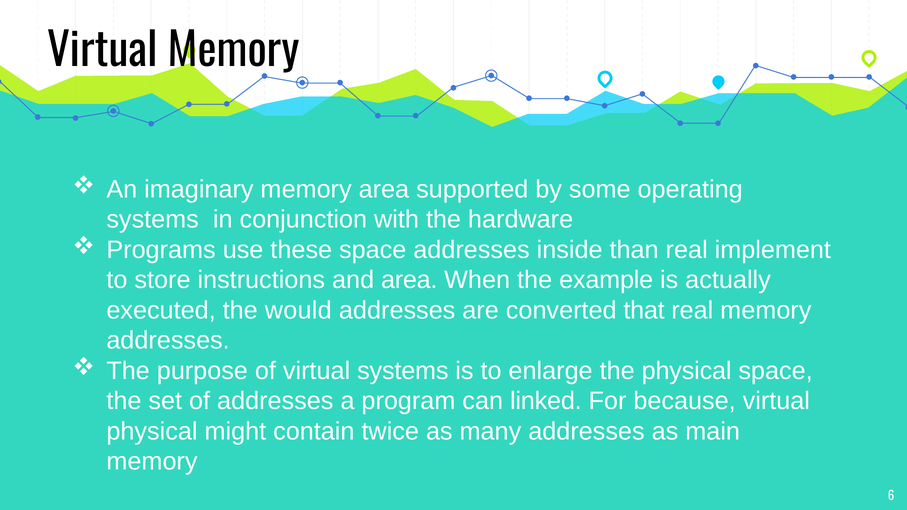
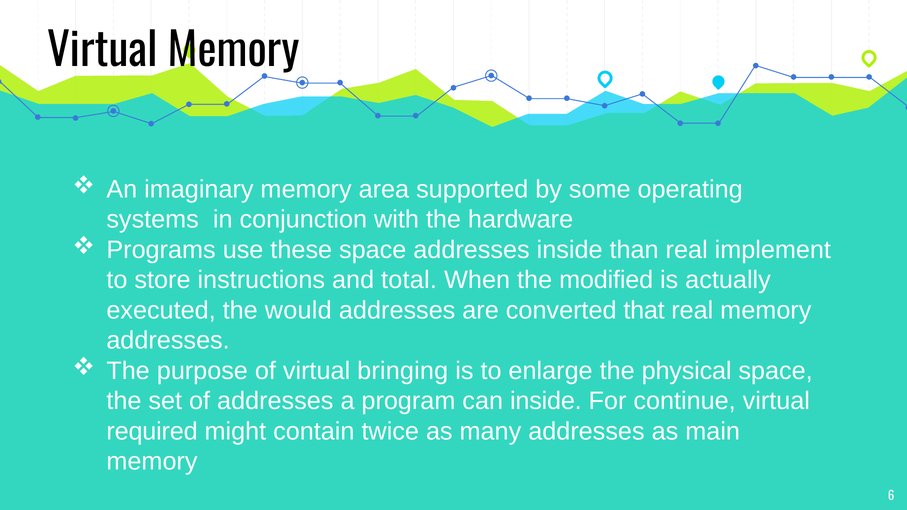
and area: area -> total
example: example -> modified
virtual systems: systems -> bringing
can linked: linked -> inside
because: because -> continue
physical at (152, 431): physical -> required
